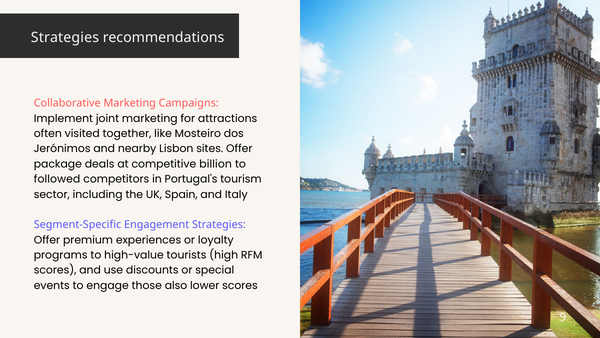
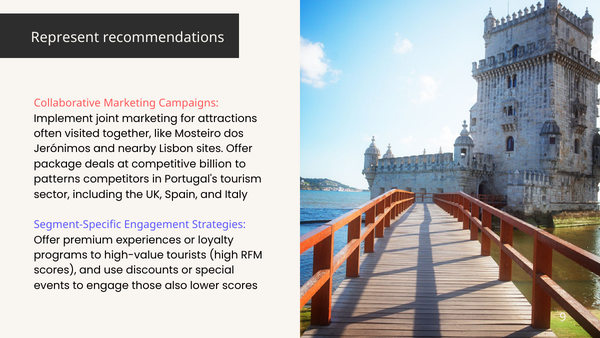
Strategies at (65, 37): Strategies -> Represent
followed: followed -> patterns
